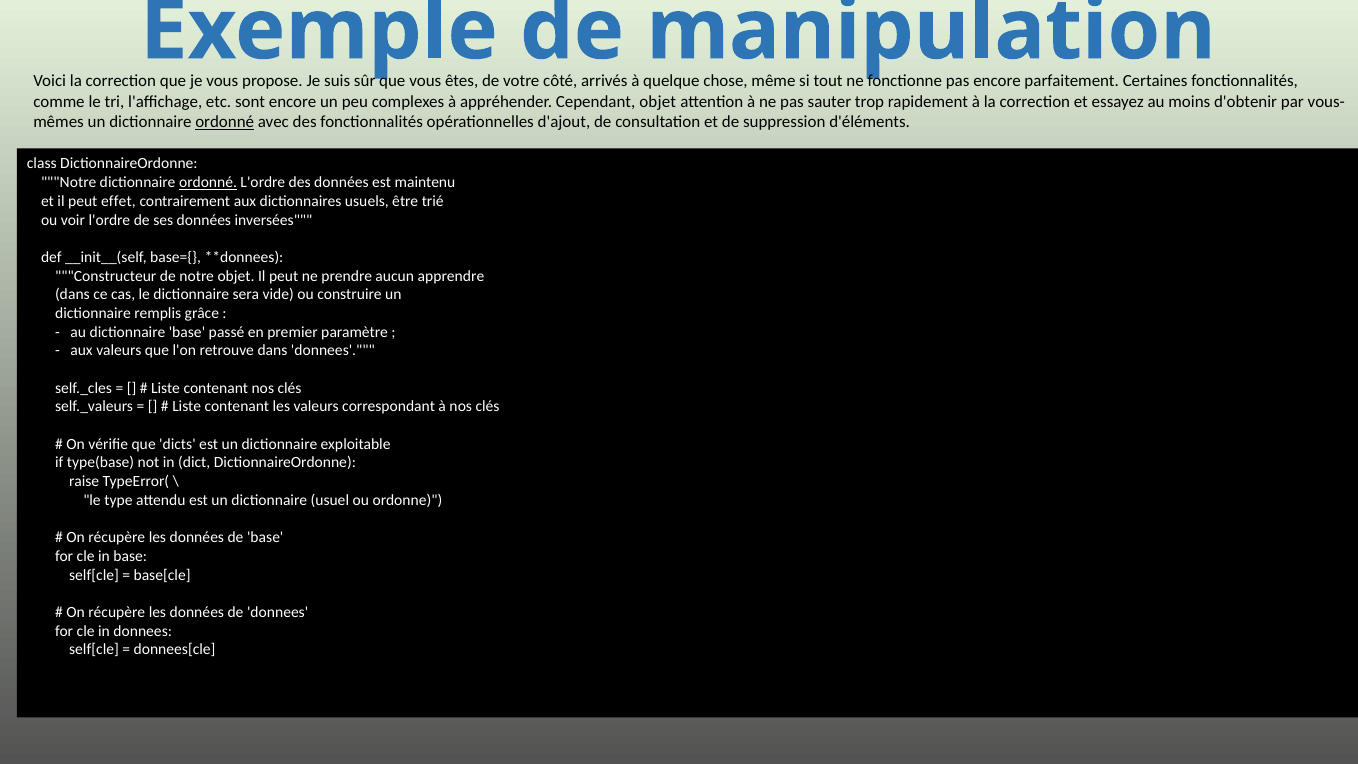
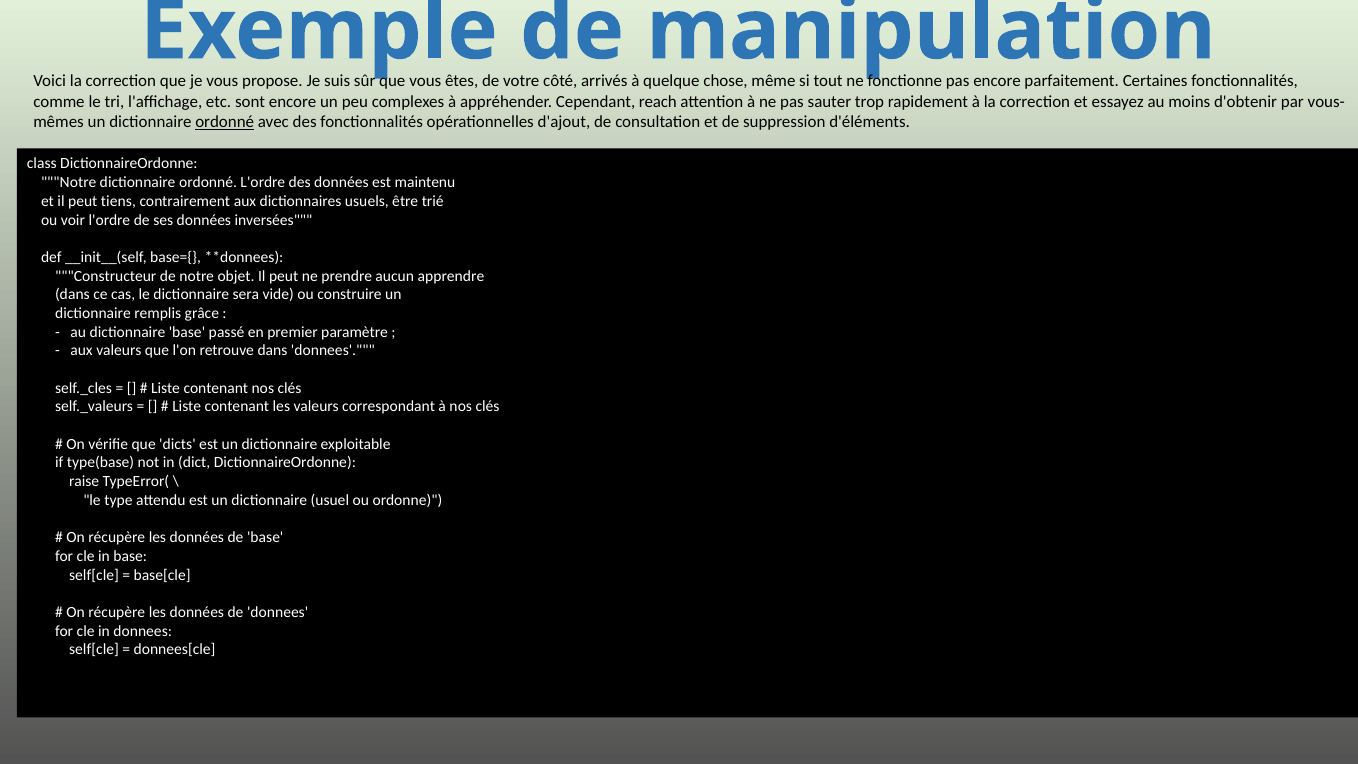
Cependant objet: objet -> reach
ordonné at (208, 182) underline: present -> none
effet: effet -> tiens
